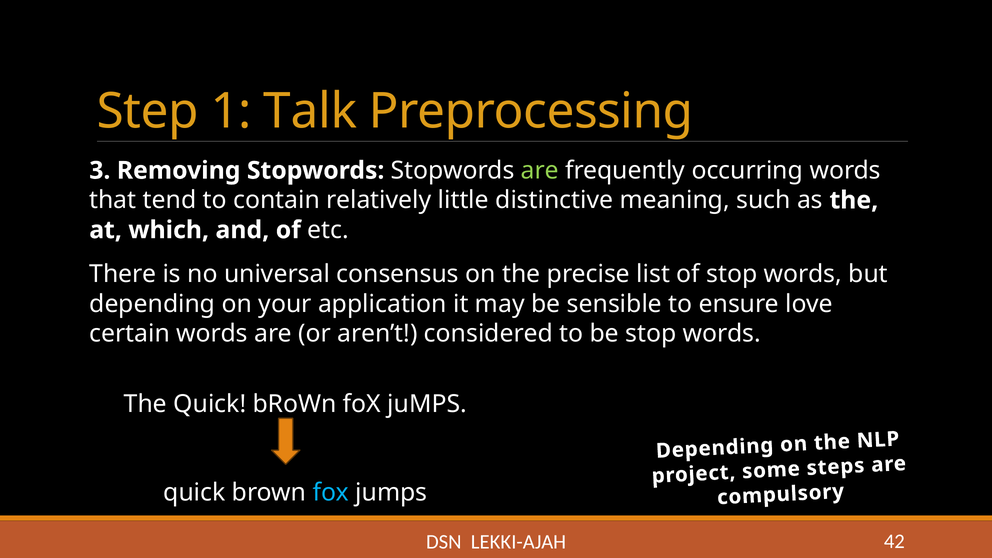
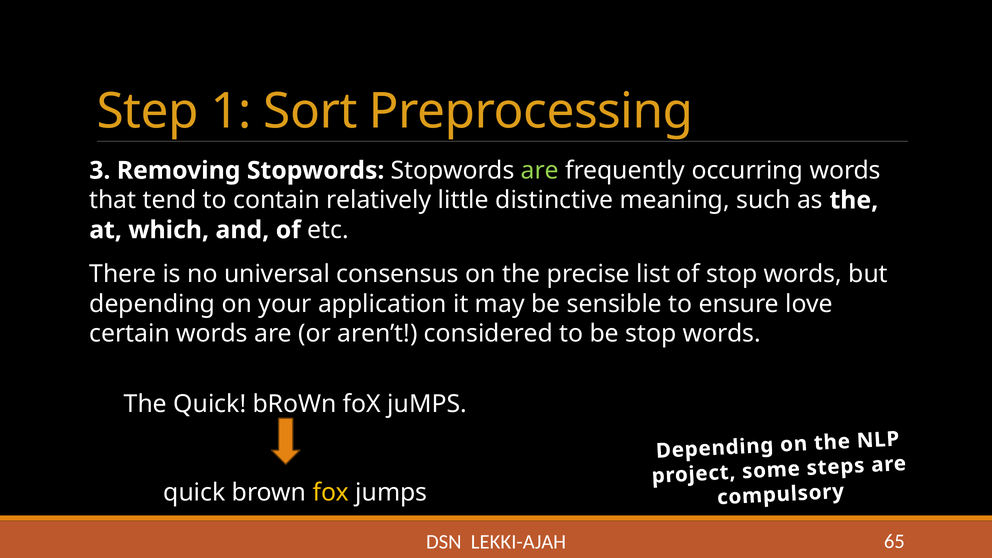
Talk: Talk -> Sort
fox at (331, 493) colour: light blue -> yellow
42: 42 -> 65
